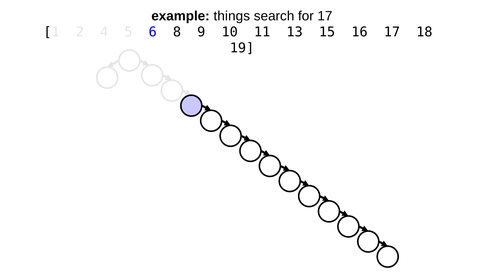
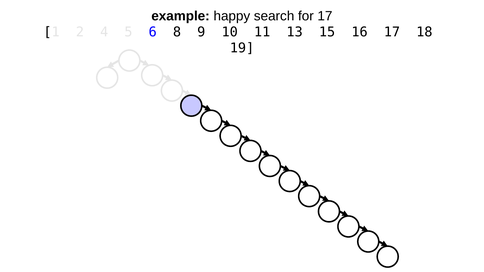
things: things -> happy
